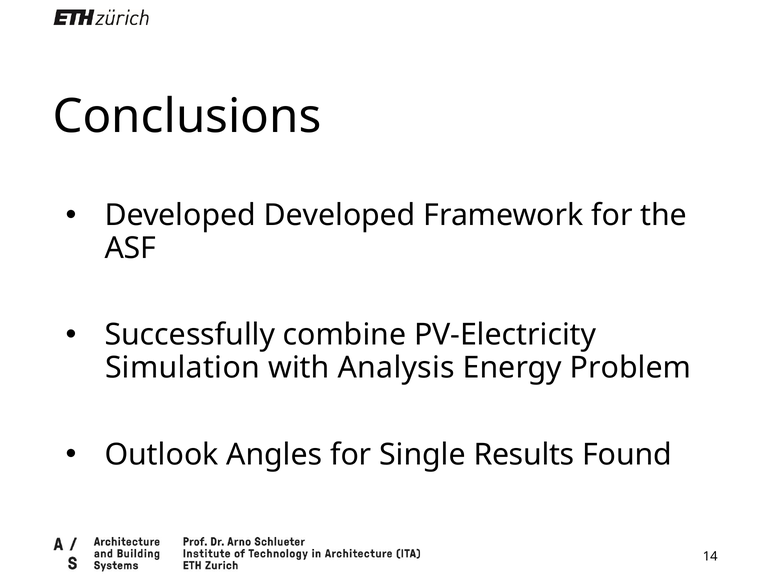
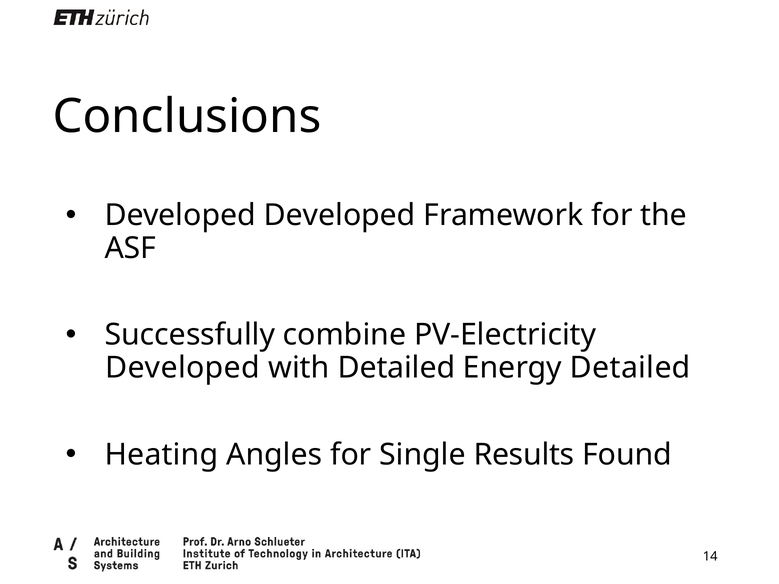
Simulation at (182, 368): Simulation -> Developed
with Analysis: Analysis -> Detailed
Energy Problem: Problem -> Detailed
Outlook: Outlook -> Heating
